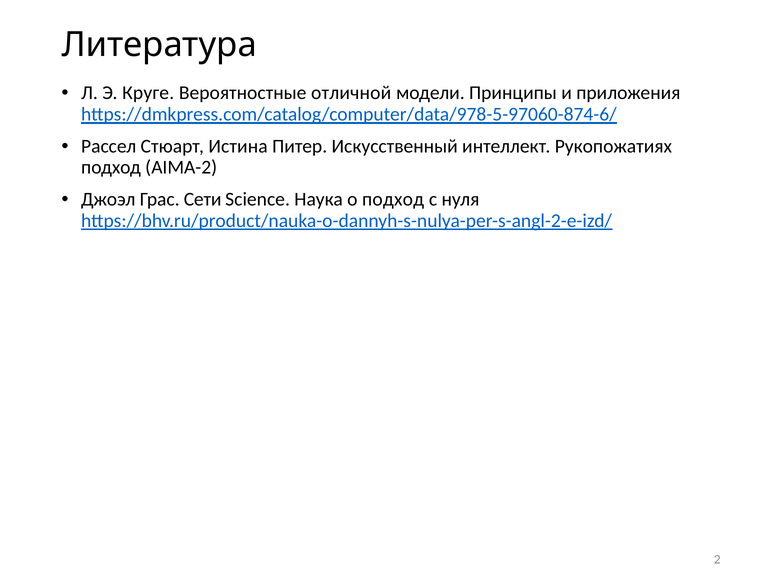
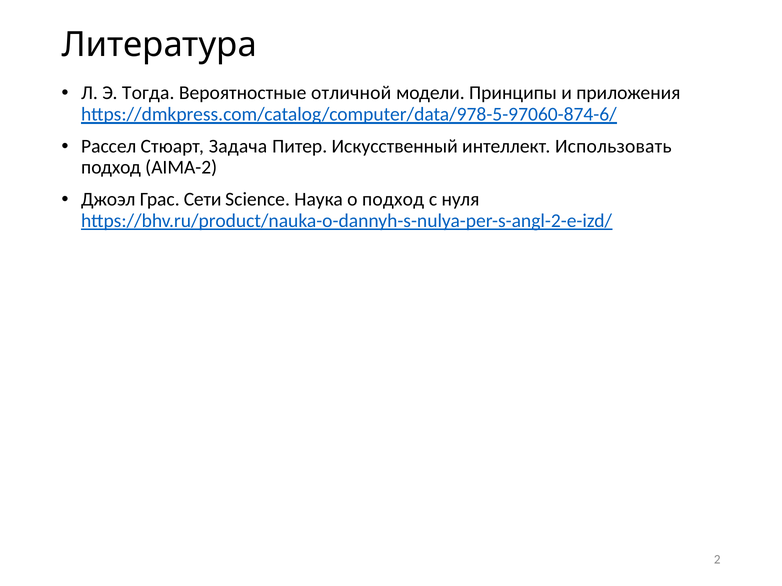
Круге: Круге -> Тогда
Истина: Истина -> Задача
Рукопожатиях: Рукопожатиях -> Использовать
